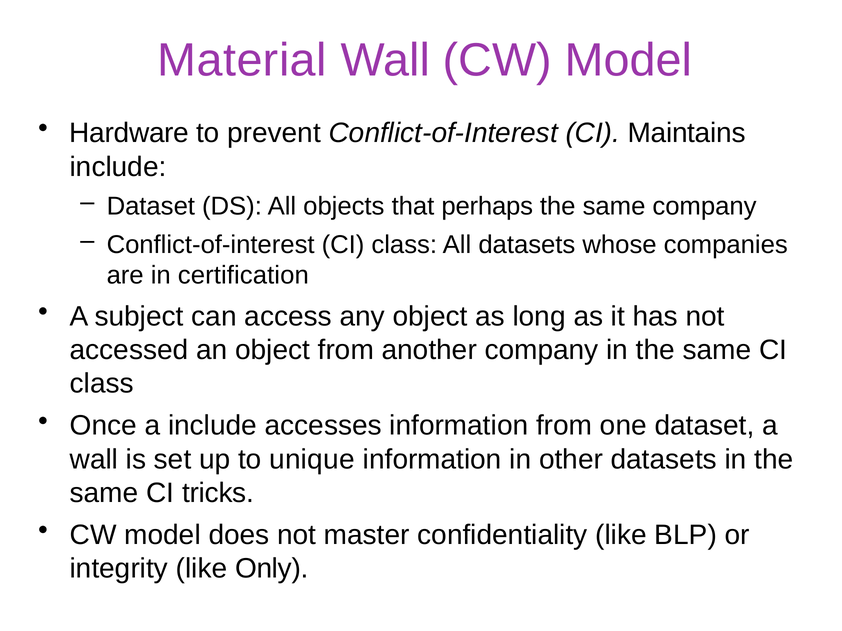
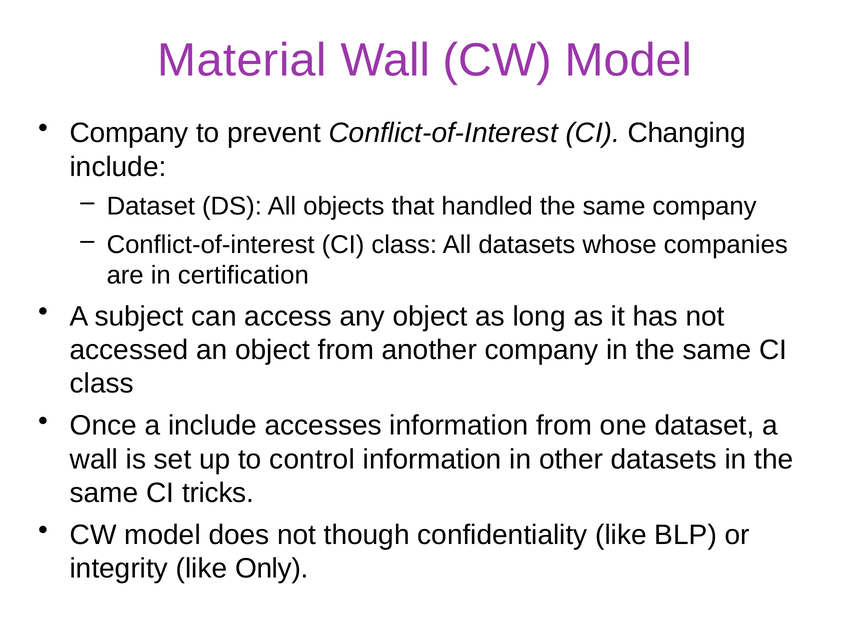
Hardware at (129, 133): Hardware -> Company
Maintains: Maintains -> Changing
perhaps: perhaps -> handled
unique: unique -> control
master: master -> though
